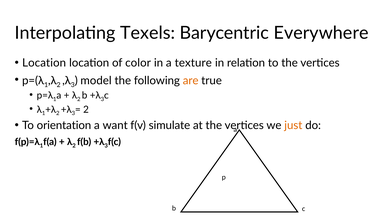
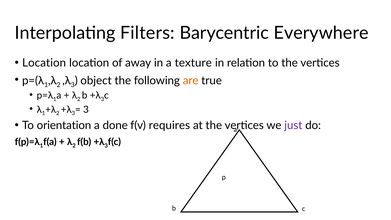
Texels: Texels -> Filters
color: color -> away
model: model -> object
2 at (86, 110): 2 -> 3
want: want -> done
simulate: simulate -> requires
just colour: orange -> purple
